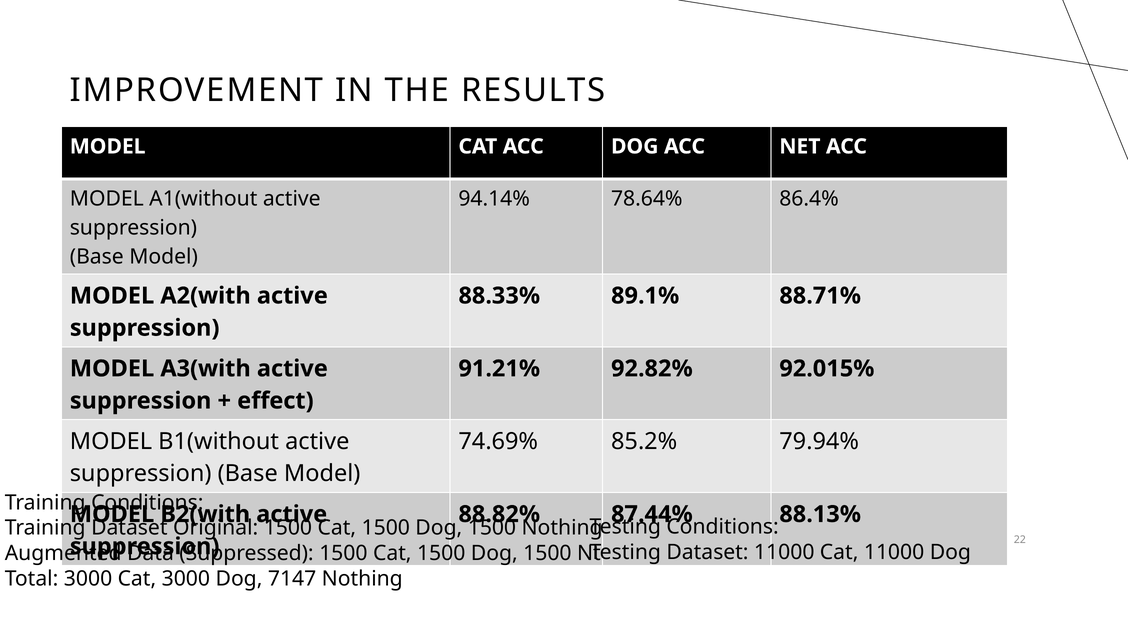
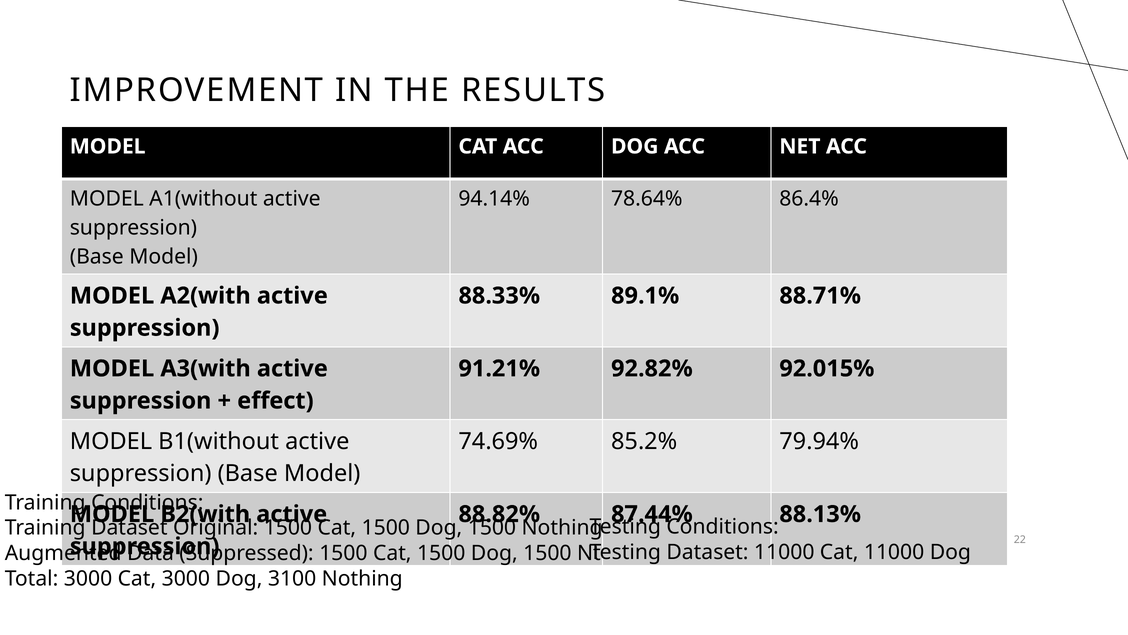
7147: 7147 -> 3100
